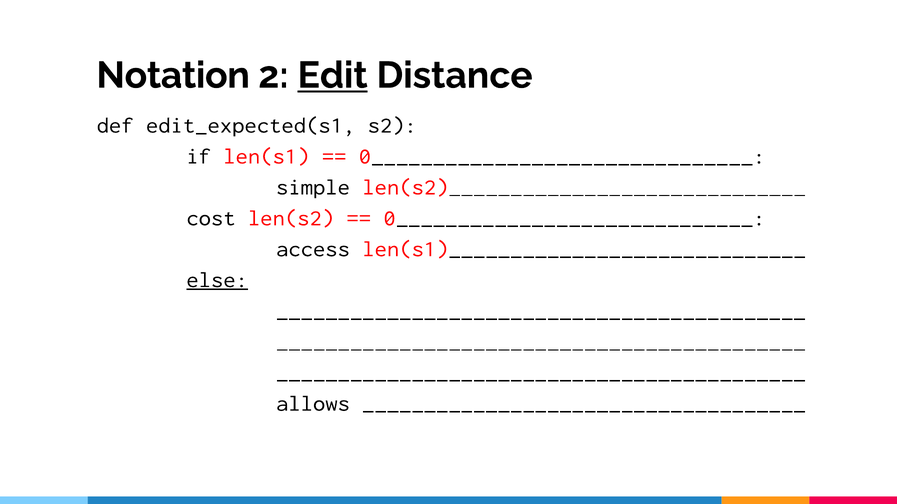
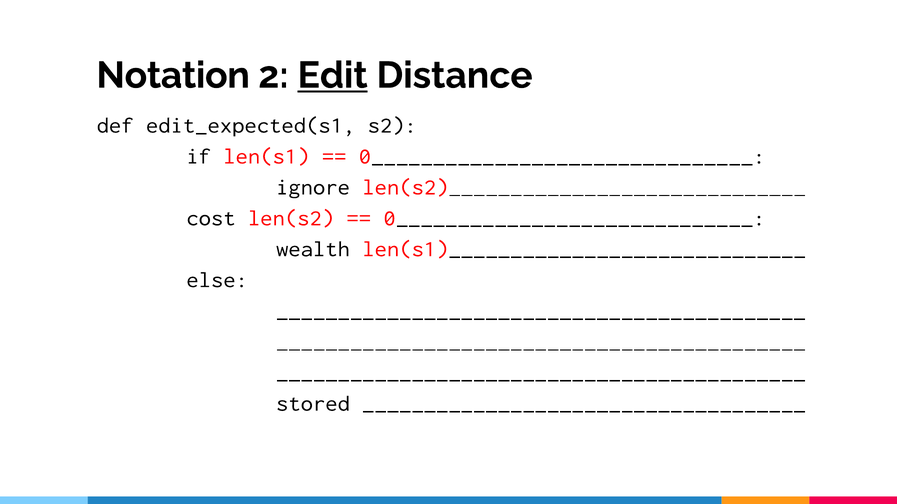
simple: simple -> ignore
access: access -> wealth
else underline: present -> none
allows: allows -> stored
